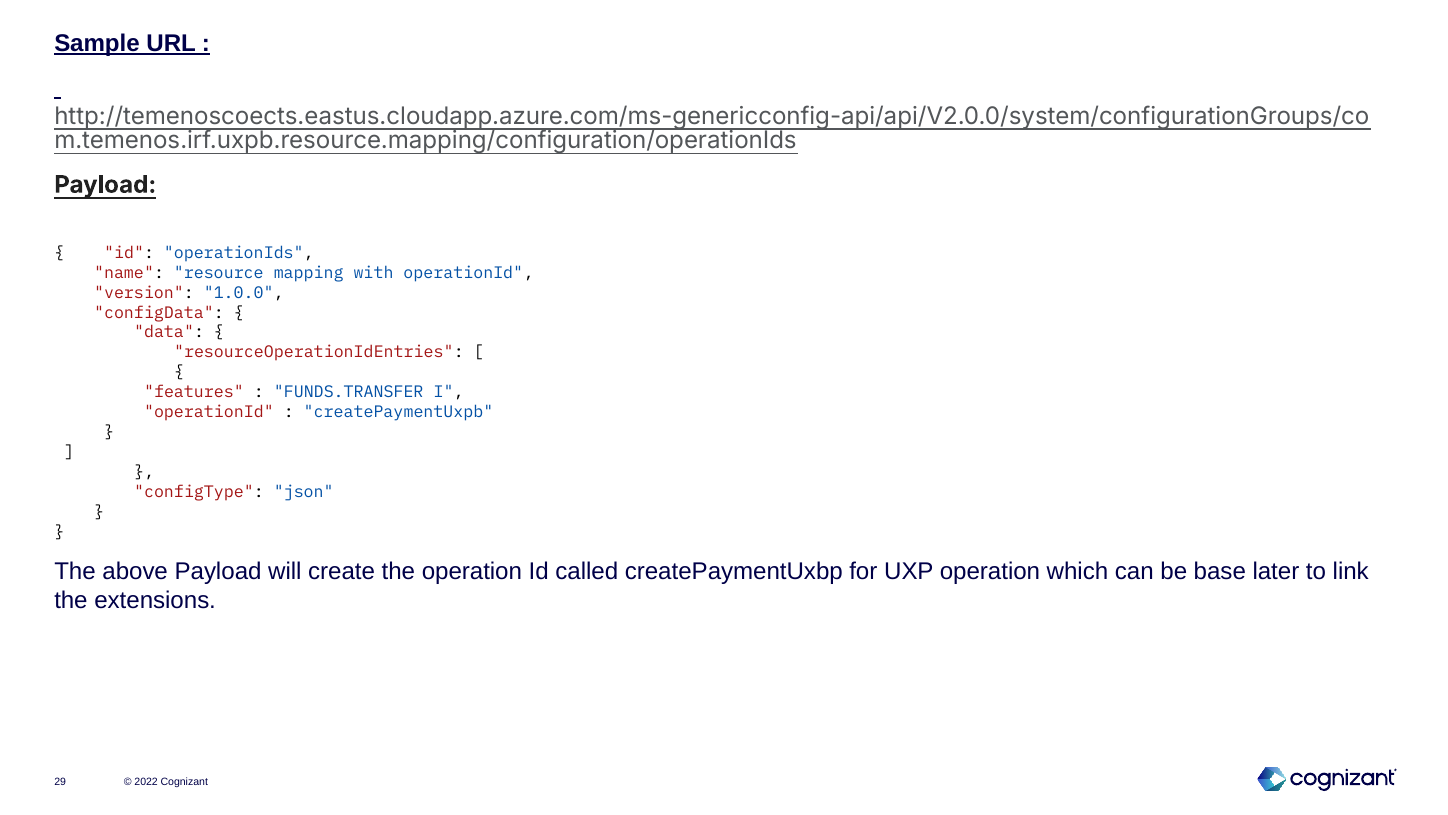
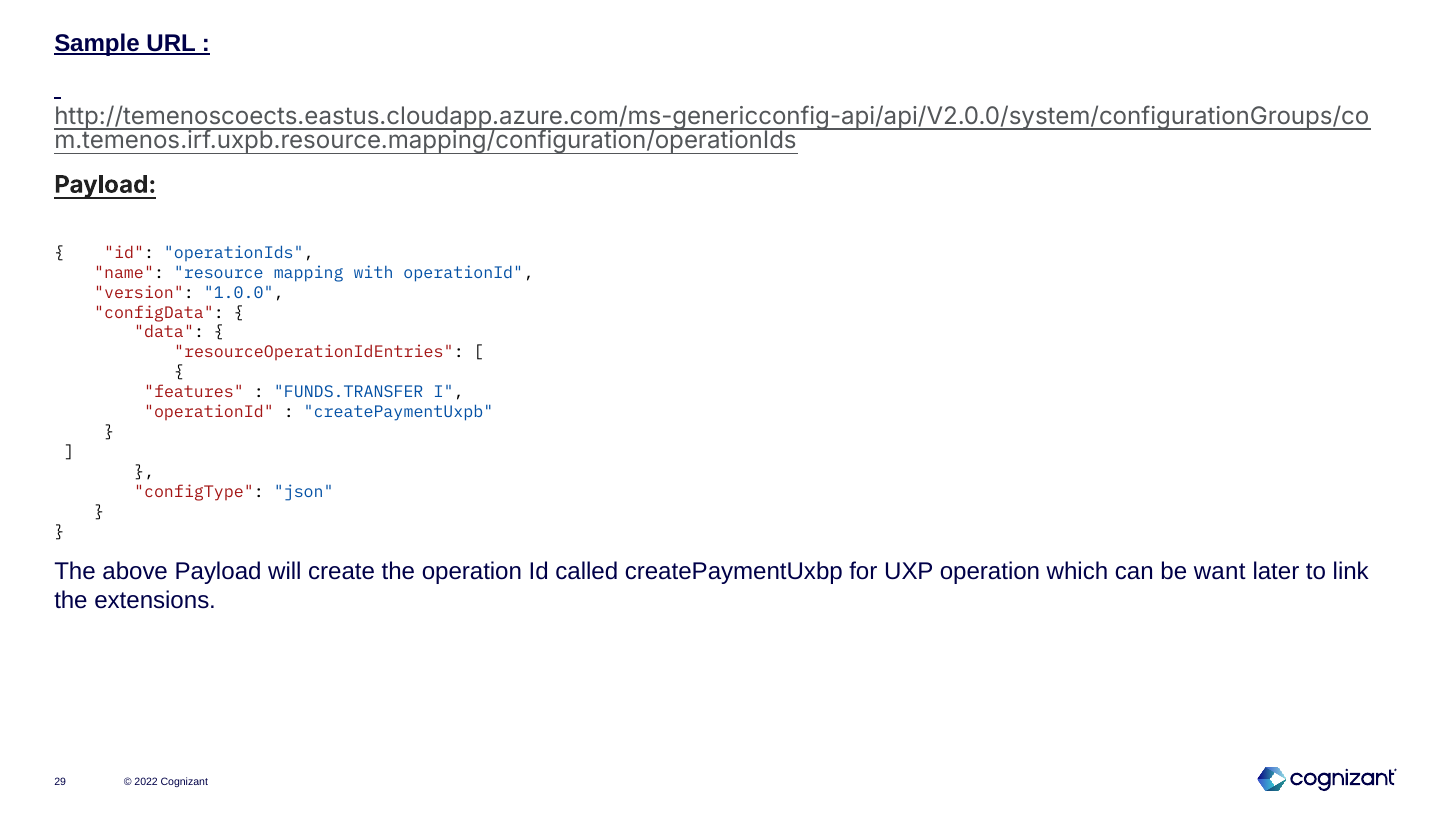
base: base -> want
